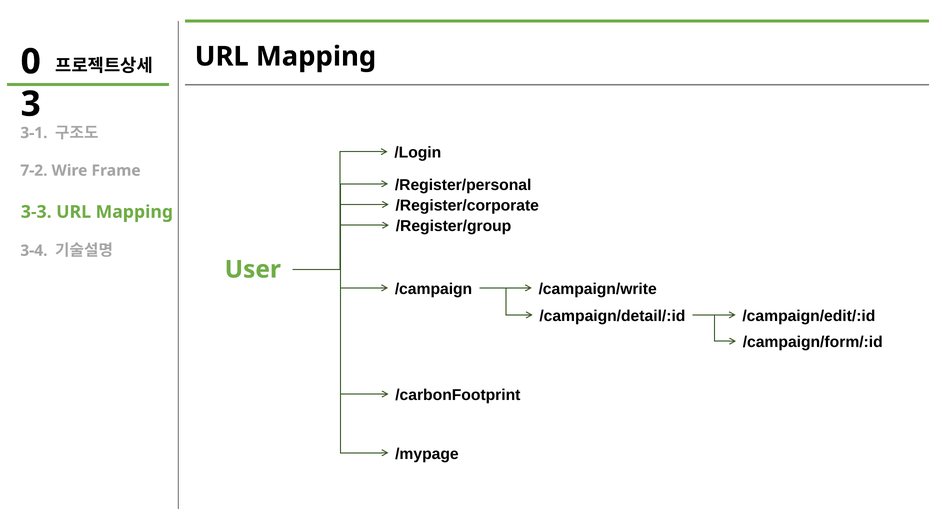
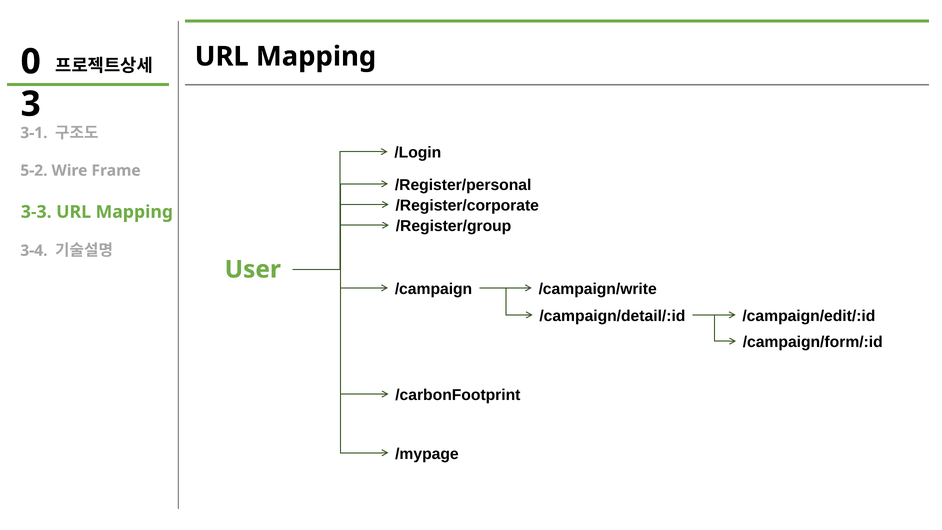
7-2: 7-2 -> 5-2
